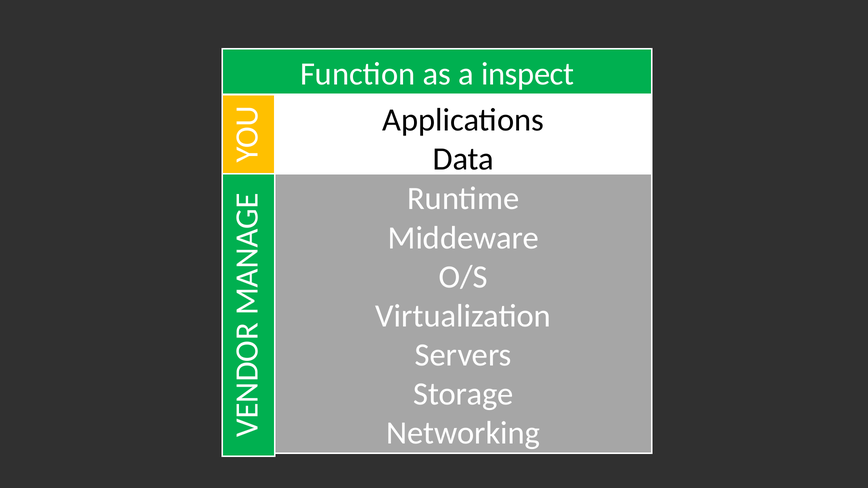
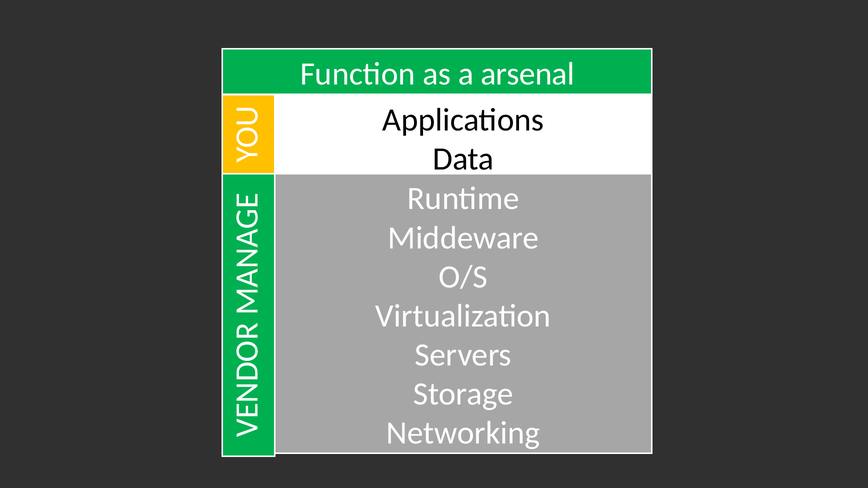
inspect: inspect -> arsenal
